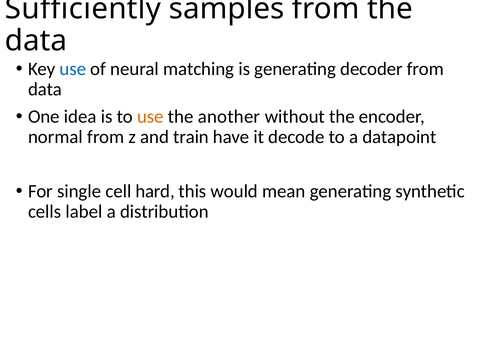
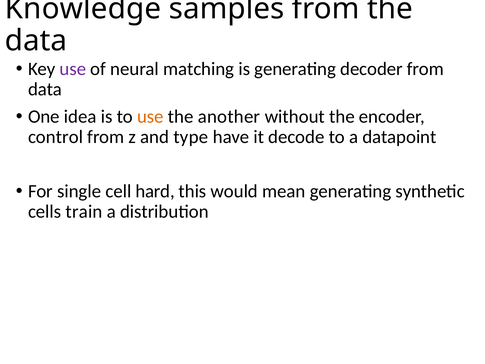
Sufficiently: Sufficiently -> Knowledge
use at (73, 69) colour: blue -> purple
normal: normal -> control
train: train -> type
label: label -> train
